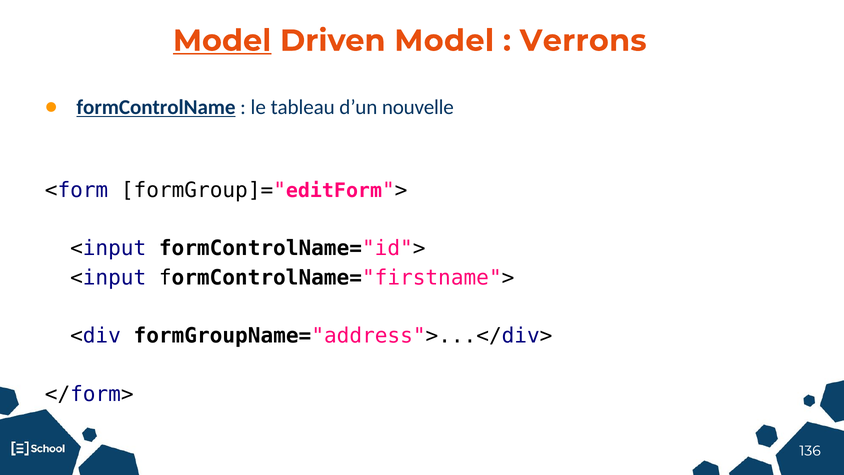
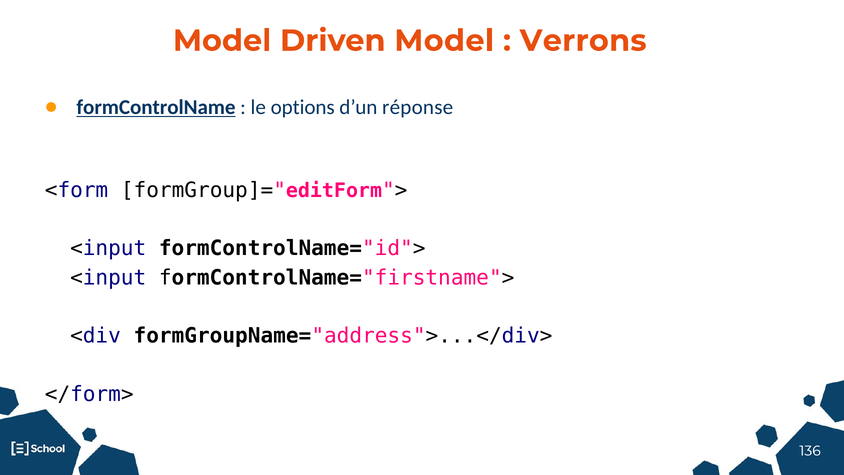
Model at (222, 41) underline: present -> none
tableau: tableau -> options
nouvelle: nouvelle -> réponse
